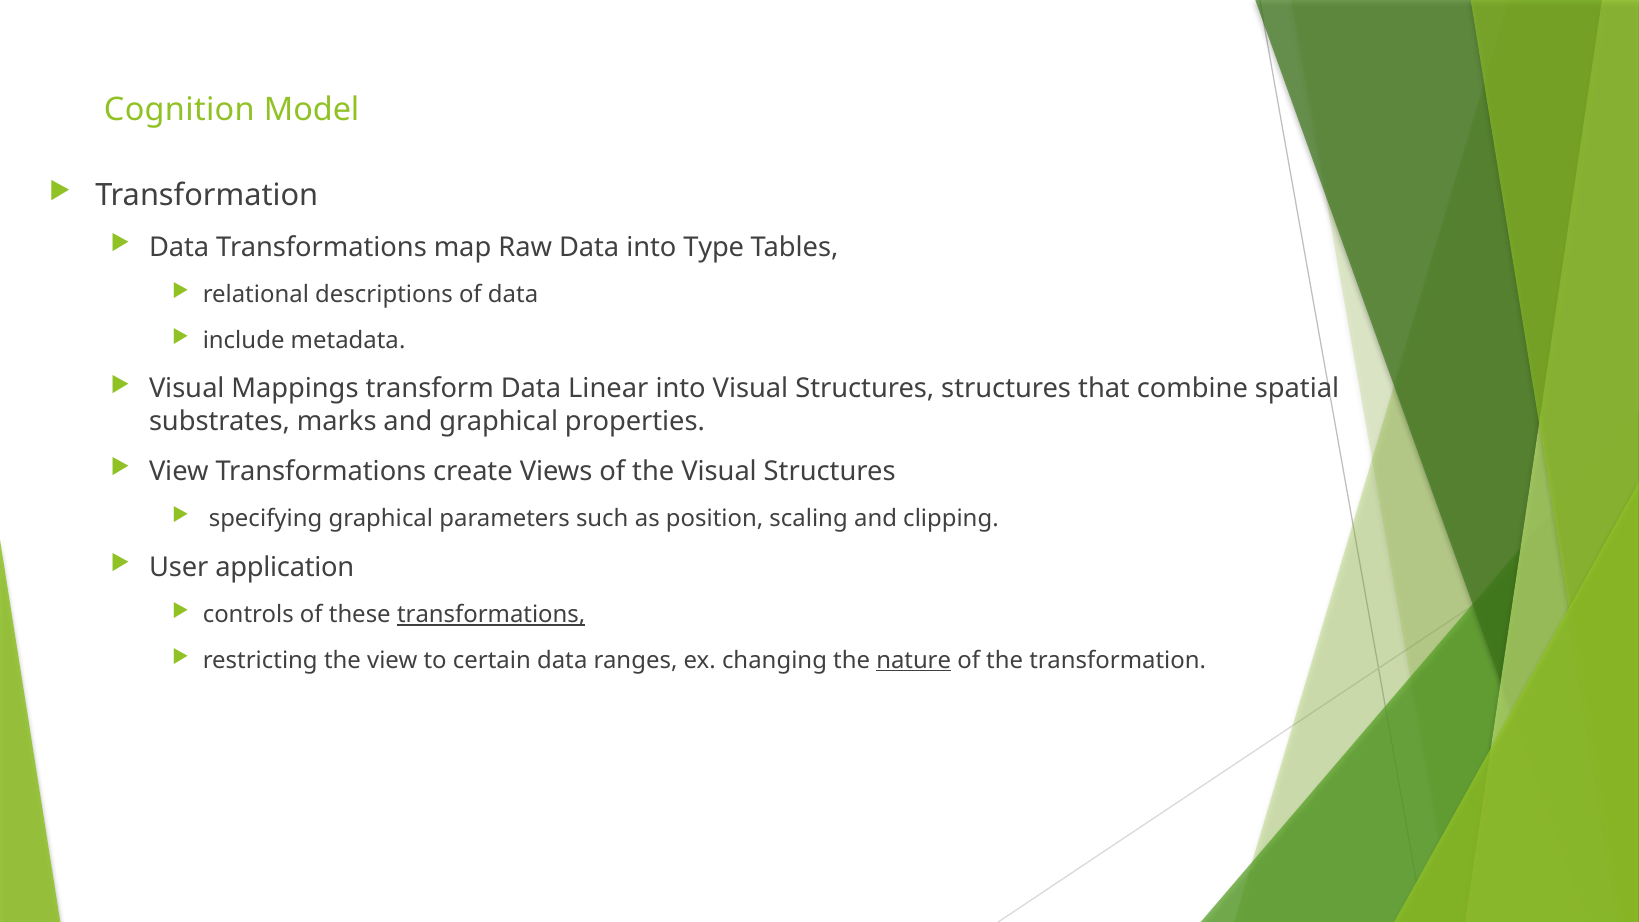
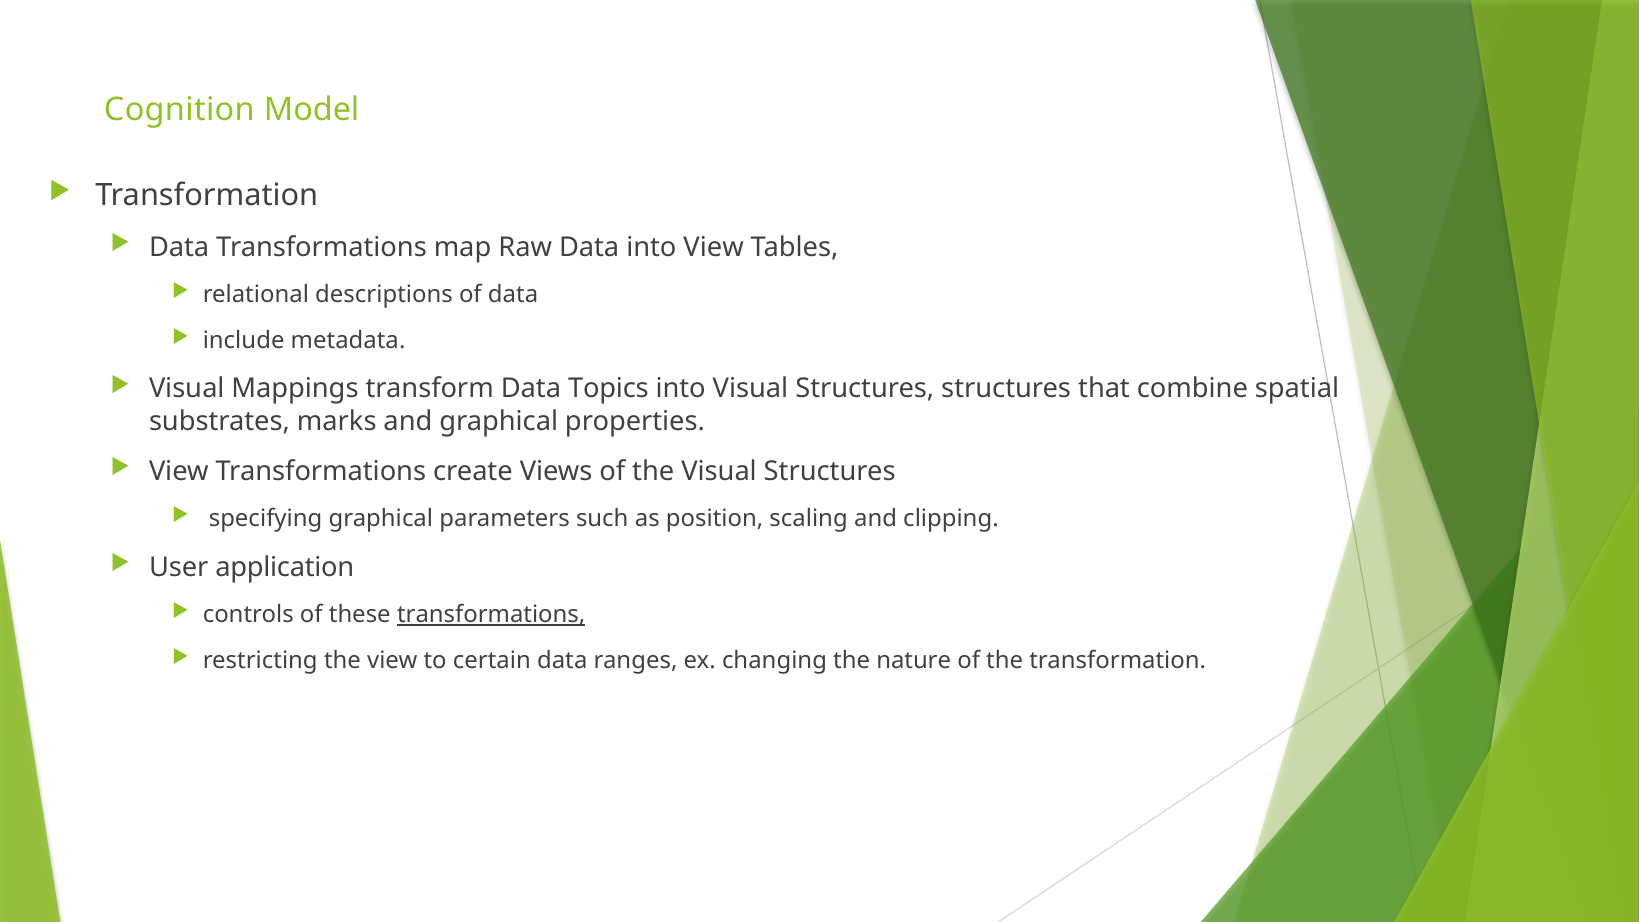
into Type: Type -> View
Linear: Linear -> Topics
nature underline: present -> none
